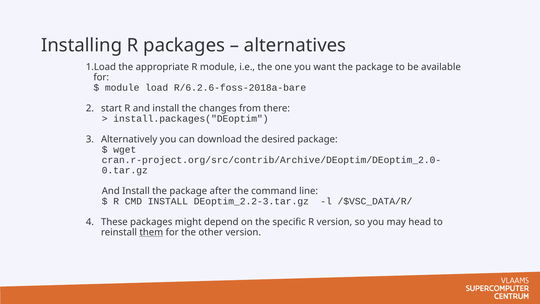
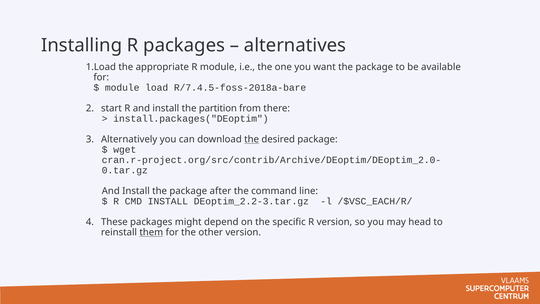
R/6.2.6-foss-2018a-bare: R/6.2.6-foss-2018a-bare -> R/7.4.5-foss-2018a-bare
changes: changes -> partition
the at (252, 139) underline: none -> present
/$VSC_DATA/R/: /$VSC_DATA/R/ -> /$VSC_EACH/R/
